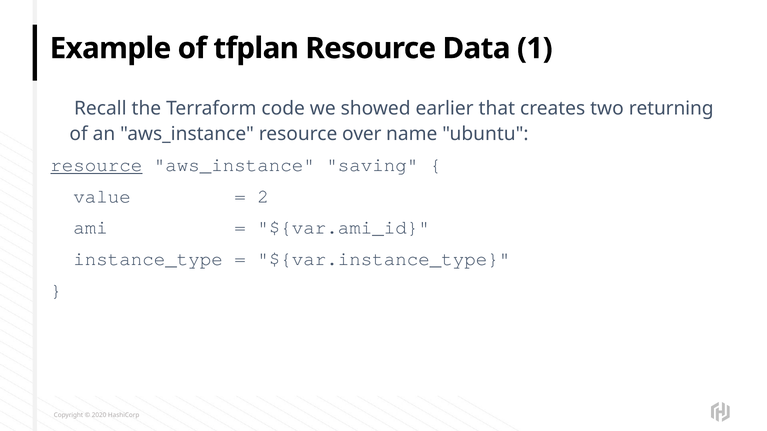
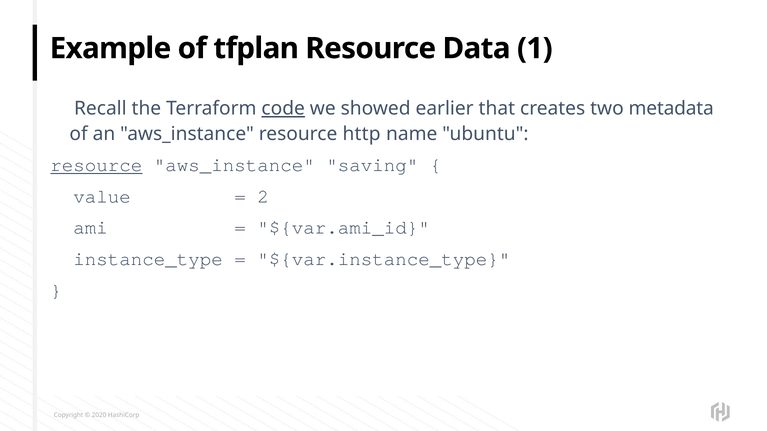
code underline: none -> present
returning: returning -> metadata
over: over -> http
